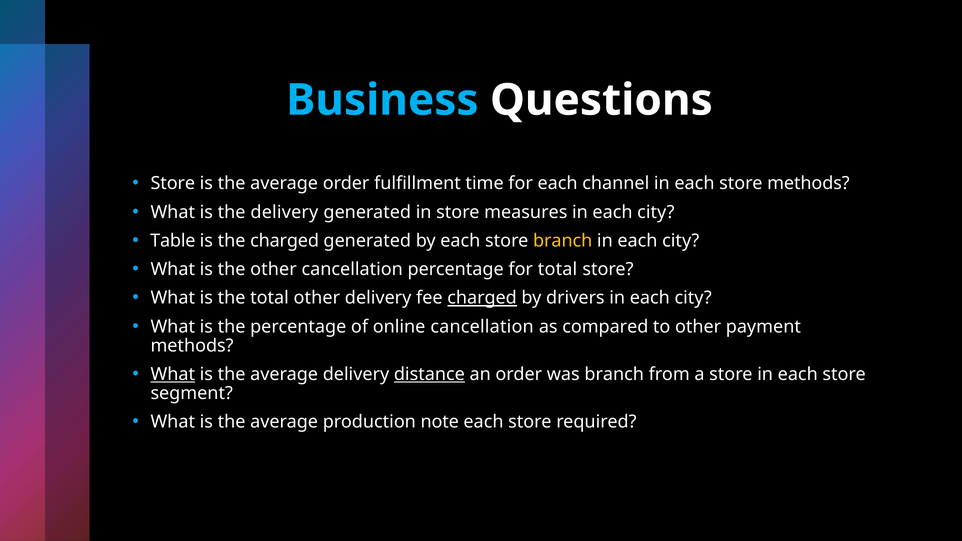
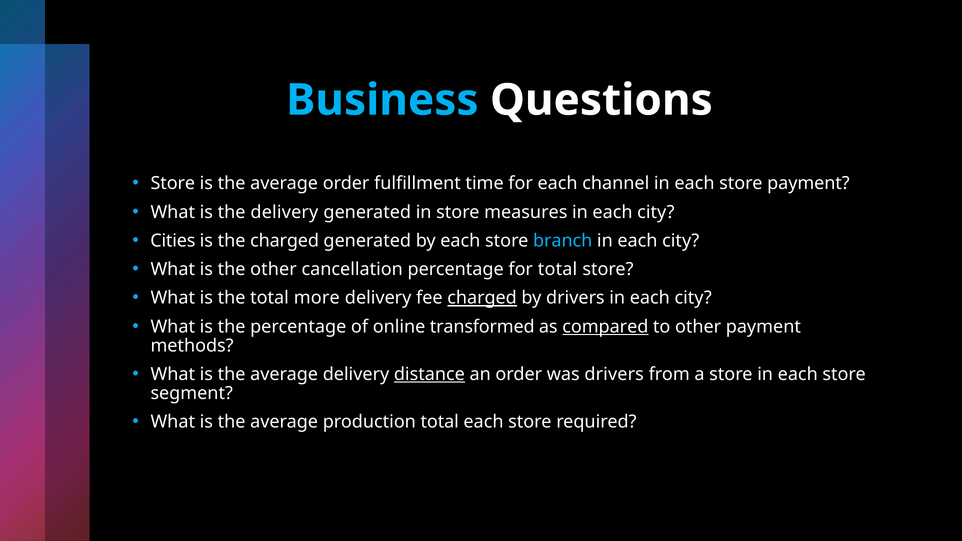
store methods: methods -> payment
Table: Table -> Cities
branch at (563, 241) colour: yellow -> light blue
total other: other -> more
online cancellation: cancellation -> transformed
compared underline: none -> present
What at (173, 374) underline: present -> none
was branch: branch -> drivers
production note: note -> total
